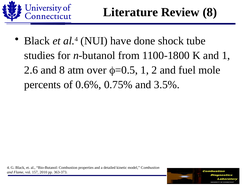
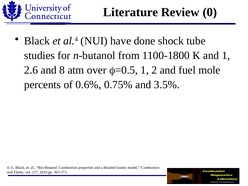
Review 8: 8 -> 0
